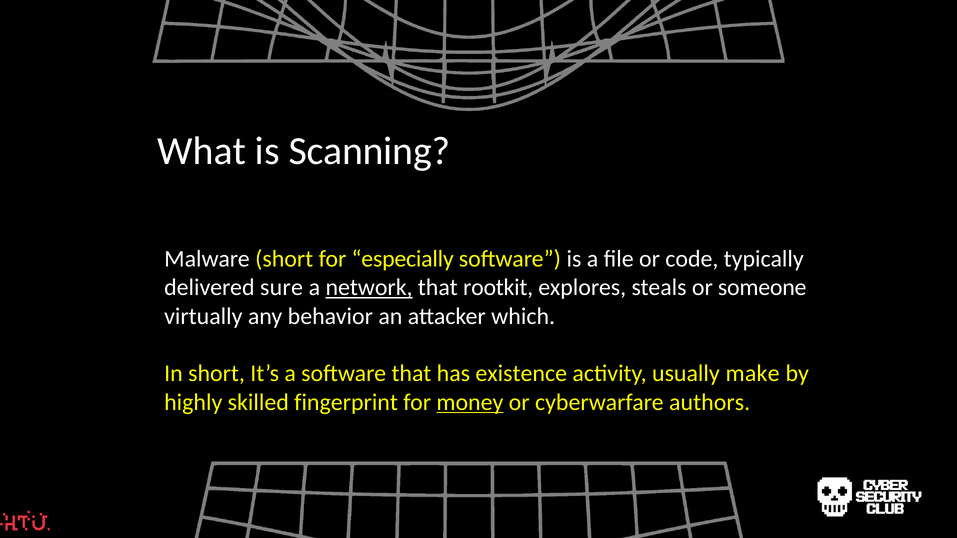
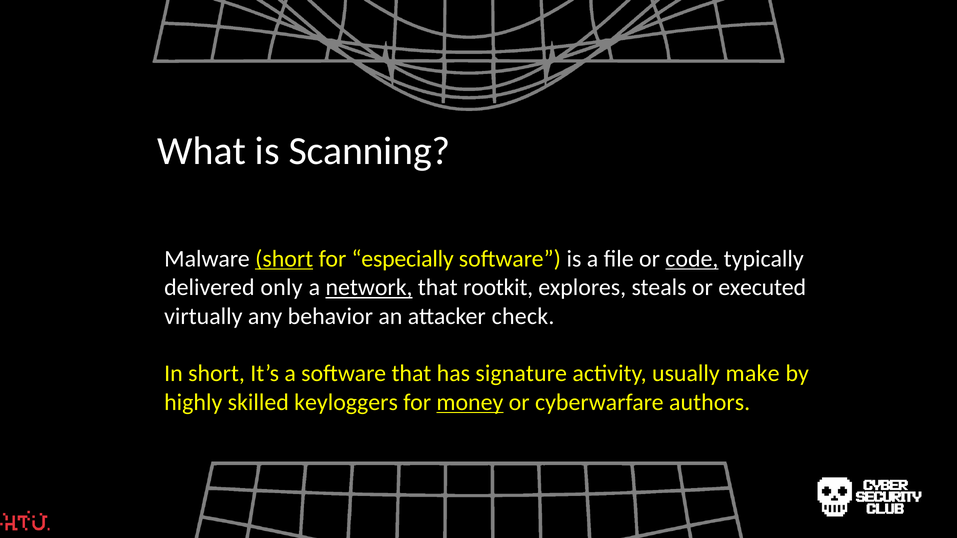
short at (284, 259) underline: none -> present
code underline: none -> present
sure: sure -> only
someone: someone -> executed
which: which -> check
existence: existence -> signature
fingerprint: fingerprint -> keyloggers
